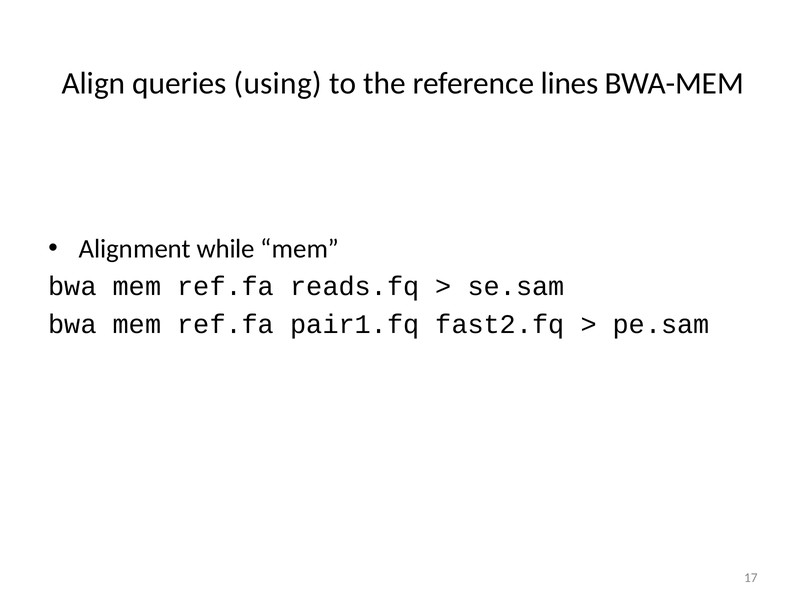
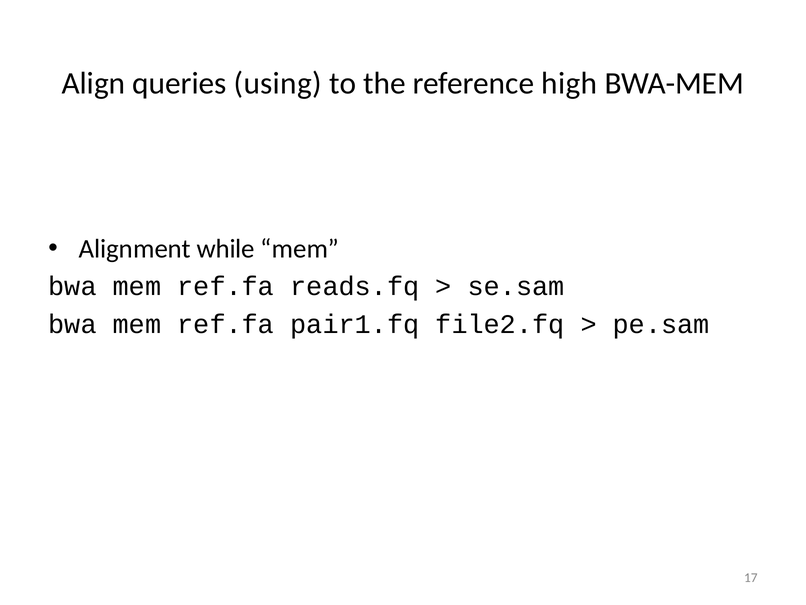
lines: lines -> high
fast2.fq: fast2.fq -> file2.fq
